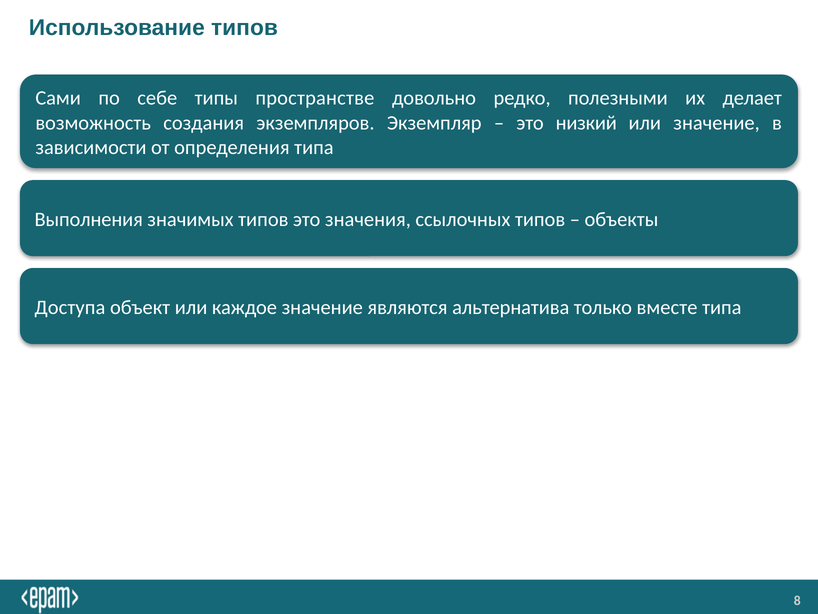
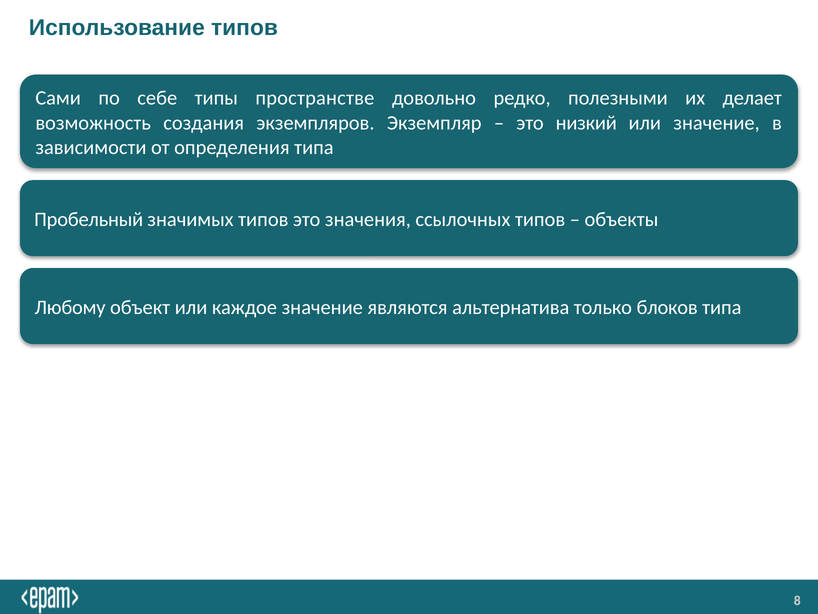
Выполнения: Выполнения -> Пробельный
Доступа: Доступа -> Любому
вместе: вместе -> блоков
